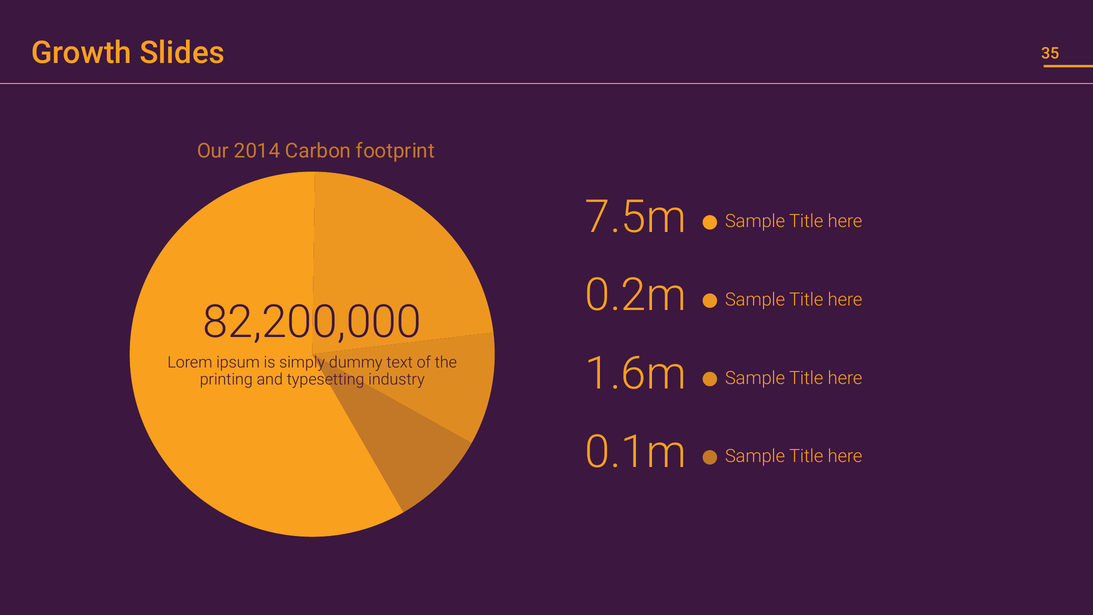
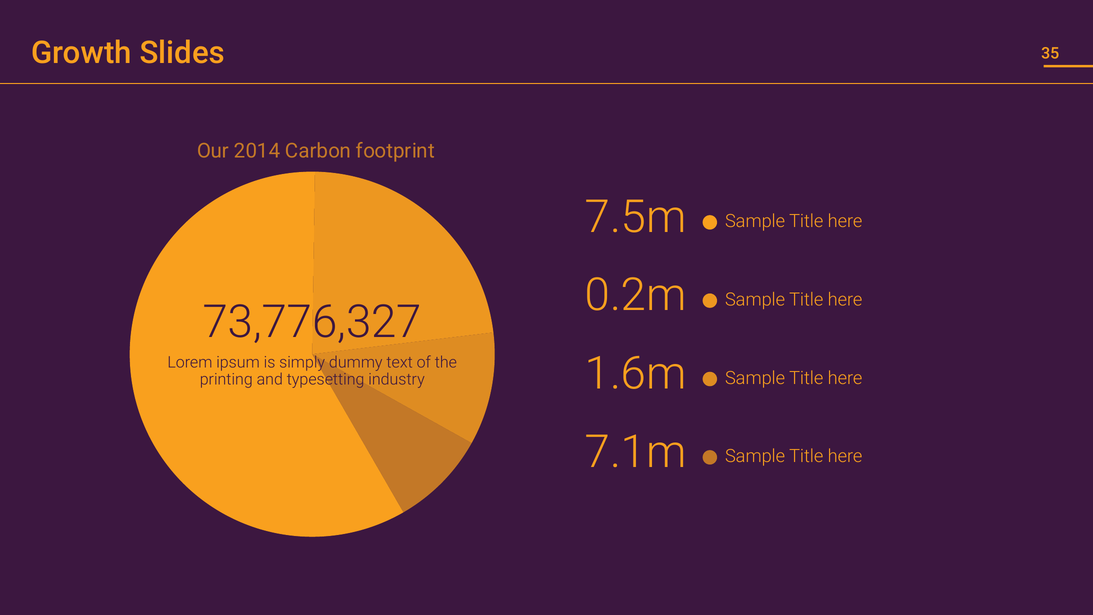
82,200,000: 82,200,000 -> 73,776,327
0.1m: 0.1m -> 7.1m
